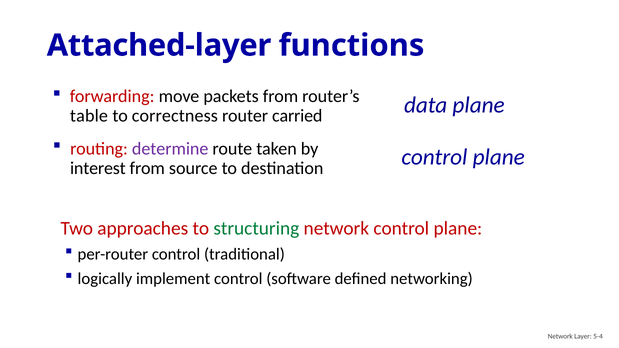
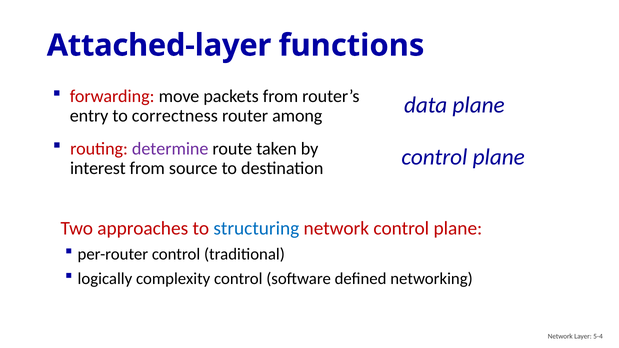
table: table -> entry
carried: carried -> among
structuring colour: green -> blue
implement: implement -> complexity
